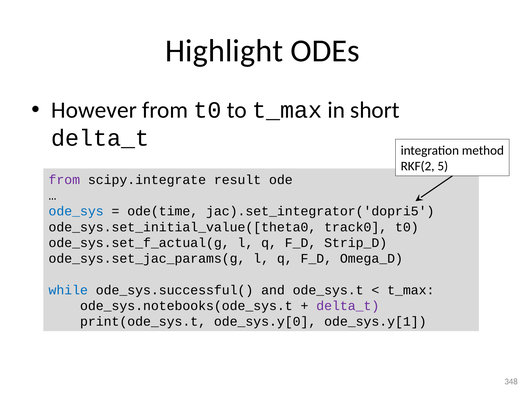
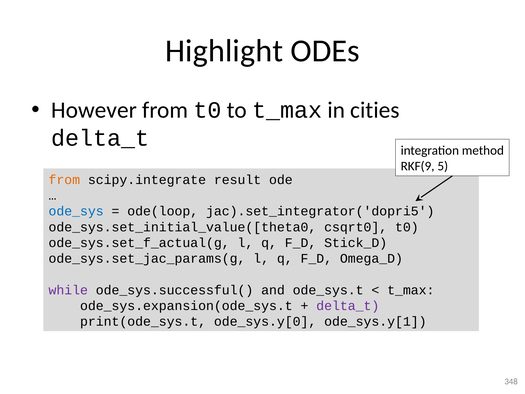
short: short -> cities
RKF(2: RKF(2 -> RKF(9
from at (64, 180) colour: purple -> orange
ode(time: ode(time -> ode(loop
track0: track0 -> csqrt0
Strip_D: Strip_D -> Stick_D
while colour: blue -> purple
ode_sys.notebooks(ode_sys.t: ode_sys.notebooks(ode_sys.t -> ode_sys.expansion(ode_sys.t
